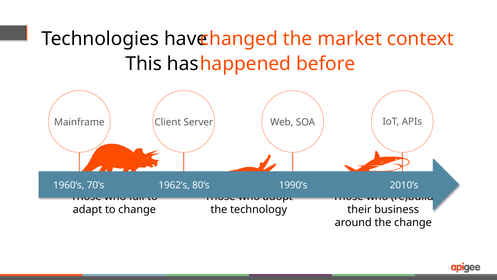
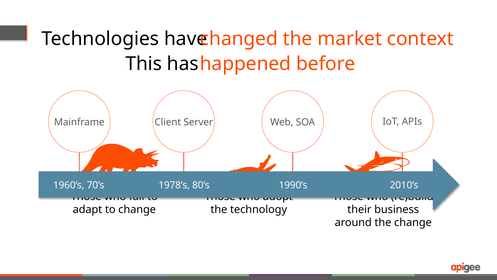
1962’s: 1962’s -> 1978’s
